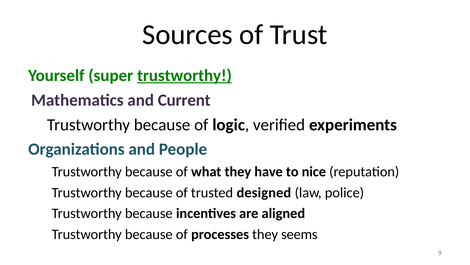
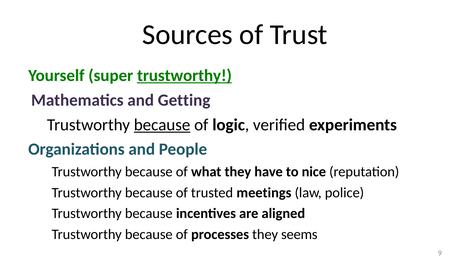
Current: Current -> Getting
because at (162, 124) underline: none -> present
designed: designed -> meetings
